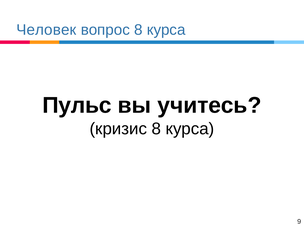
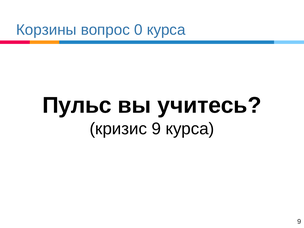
Человек: Человек -> Корзины
вопрос 8: 8 -> 0
кризис 8: 8 -> 9
